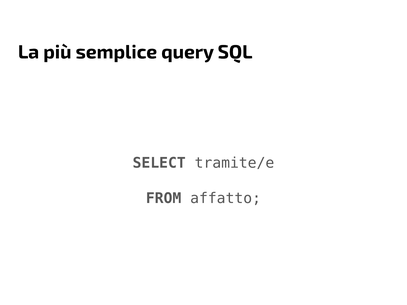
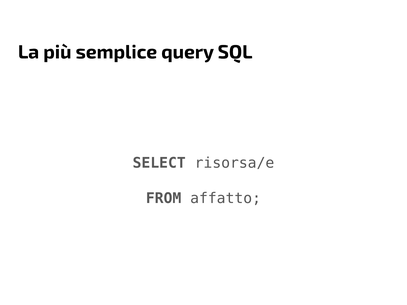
tramite/e: tramite/e -> risorsa/e
